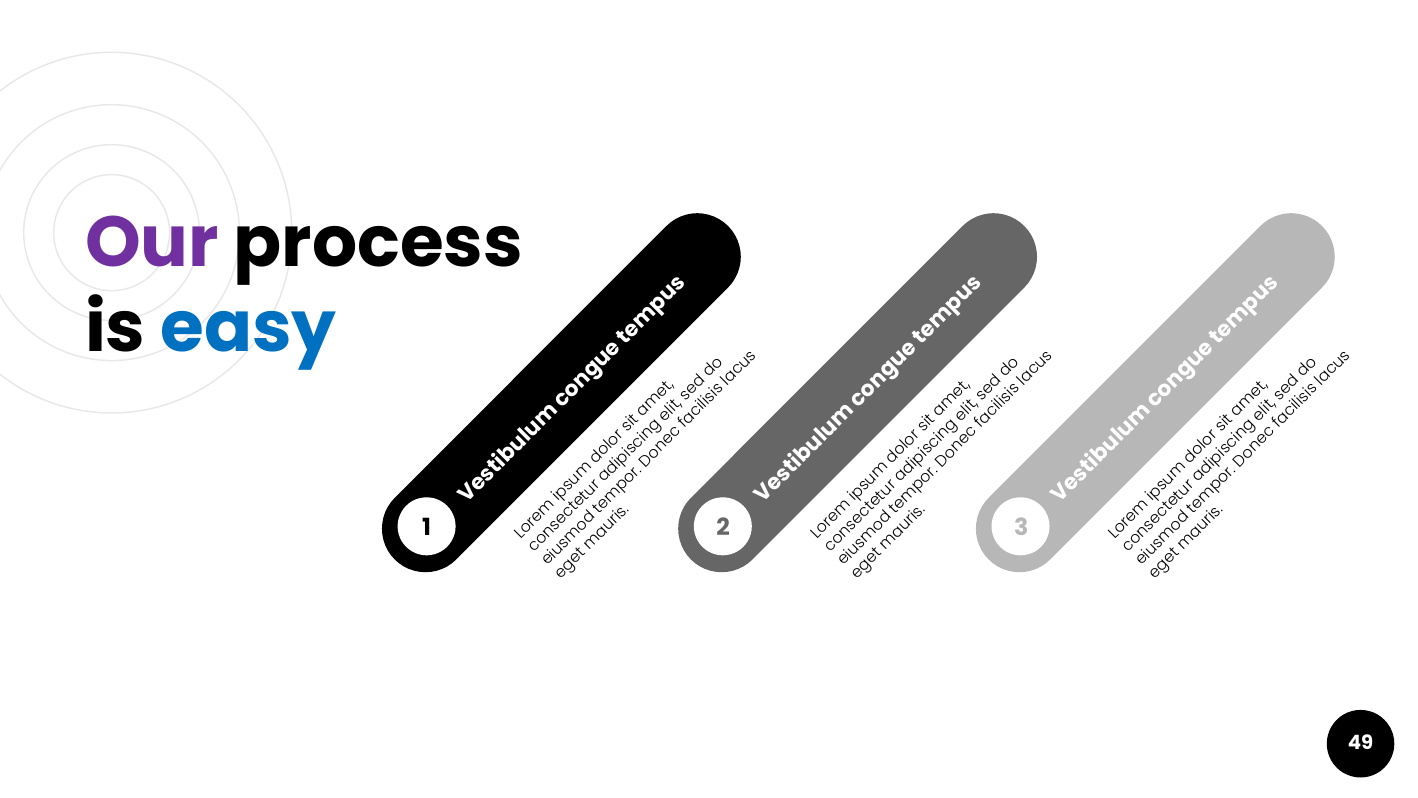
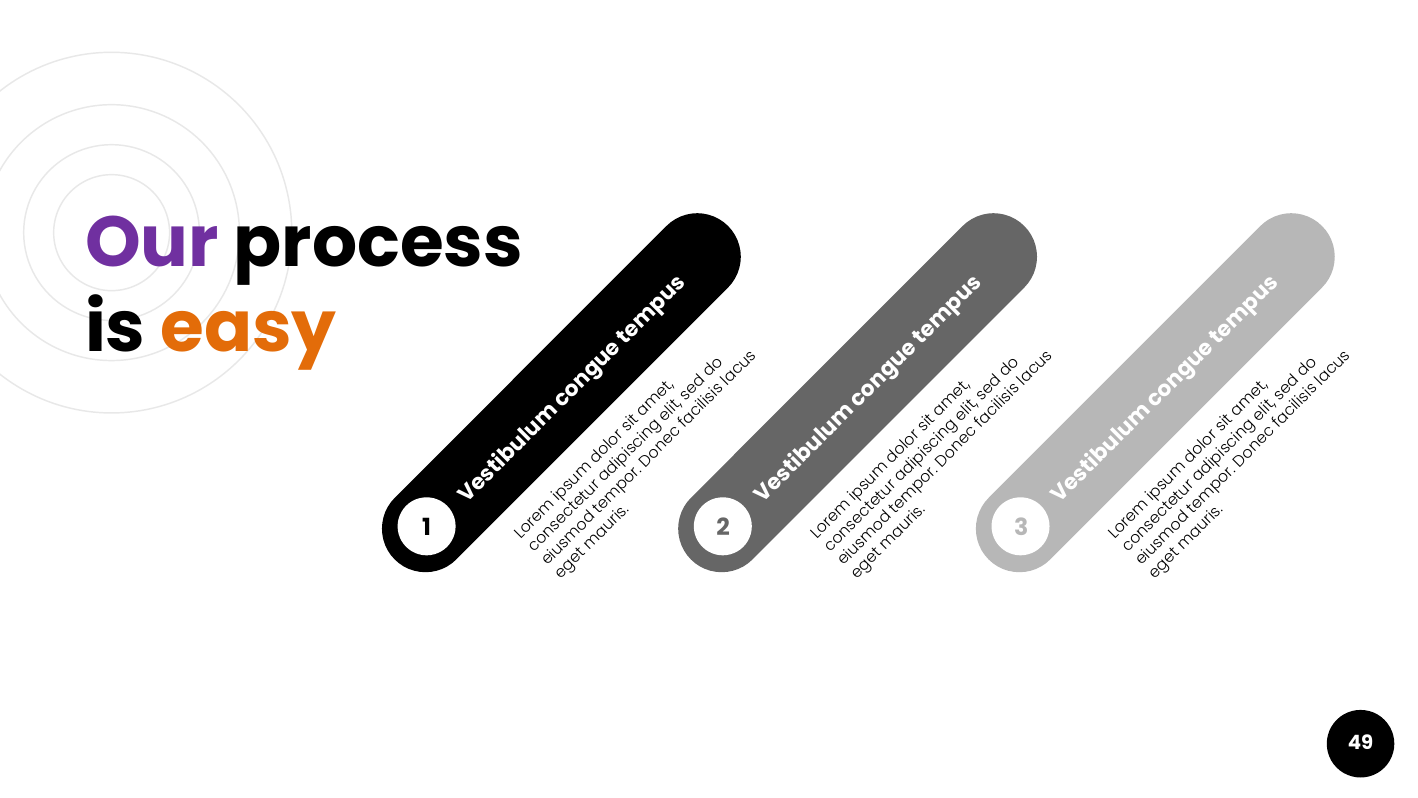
easy colour: blue -> orange
